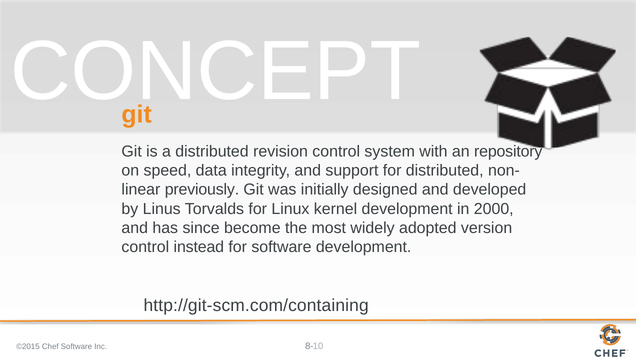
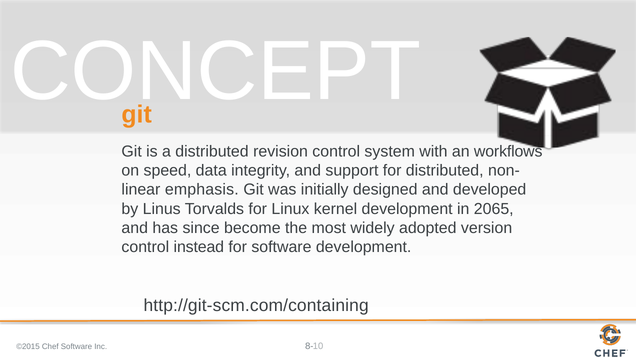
repository: repository -> workflows
previously: previously -> emphasis
2000: 2000 -> 2065
